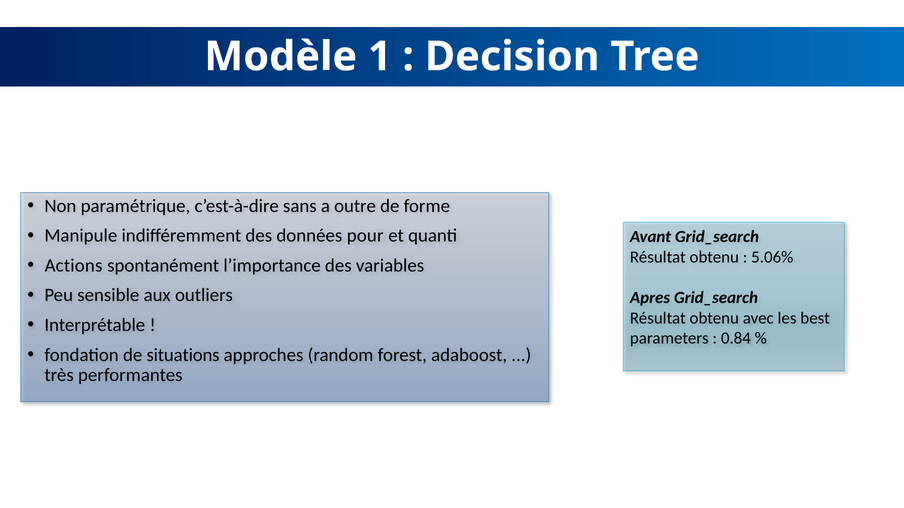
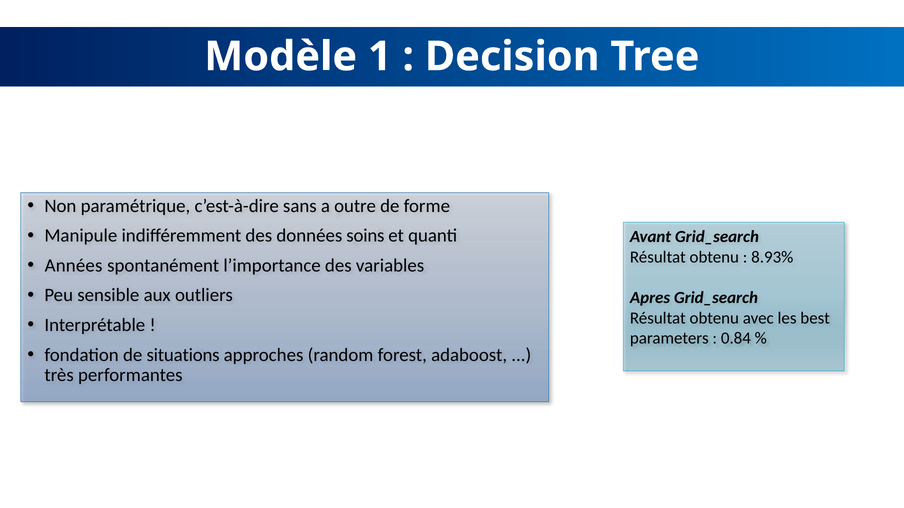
pour: pour -> soins
5.06%: 5.06% -> 8.93%
Actions: Actions -> Années
